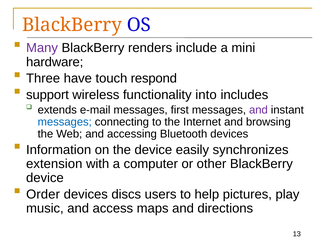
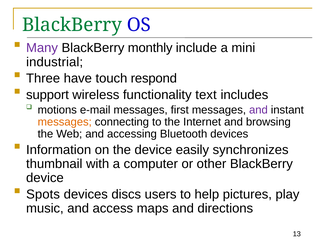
BlackBerry at (72, 25) colour: orange -> green
renders: renders -> monthly
hardware: hardware -> industrial
into: into -> text
extends: extends -> motions
messages at (65, 122) colour: blue -> orange
extension: extension -> thumbnail
Order: Order -> Spots
